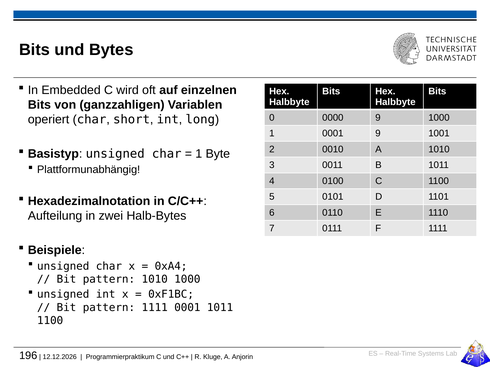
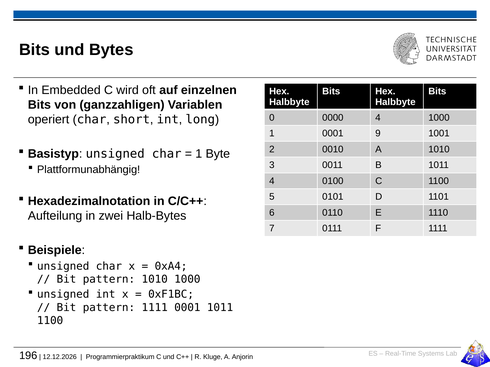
0000 9: 9 -> 4
